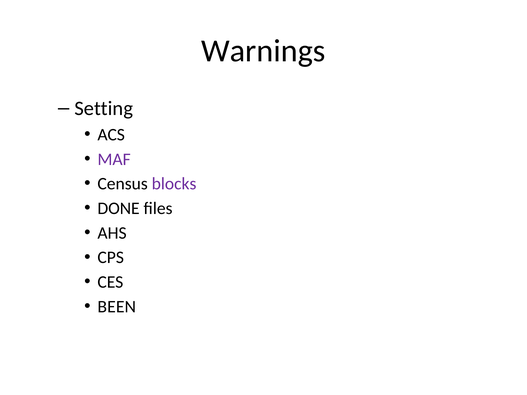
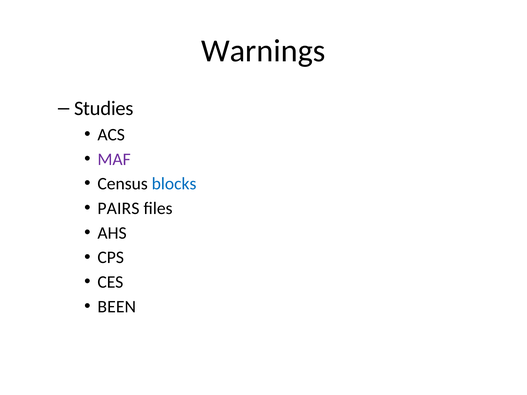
Setting: Setting -> Studies
blocks colour: purple -> blue
DONE: DONE -> PAIRS
